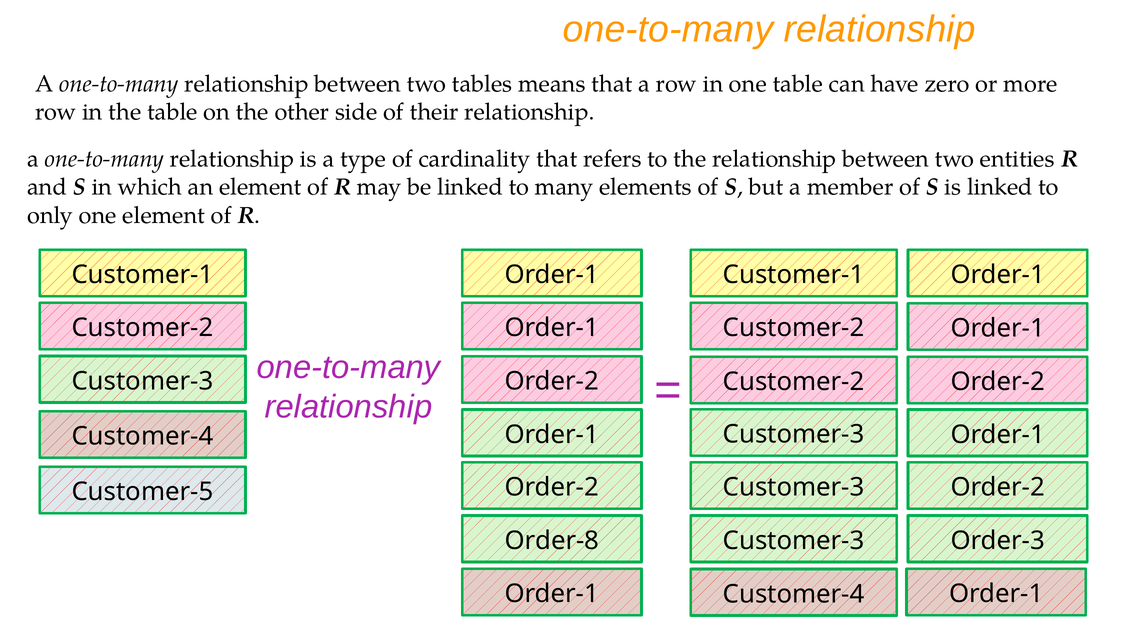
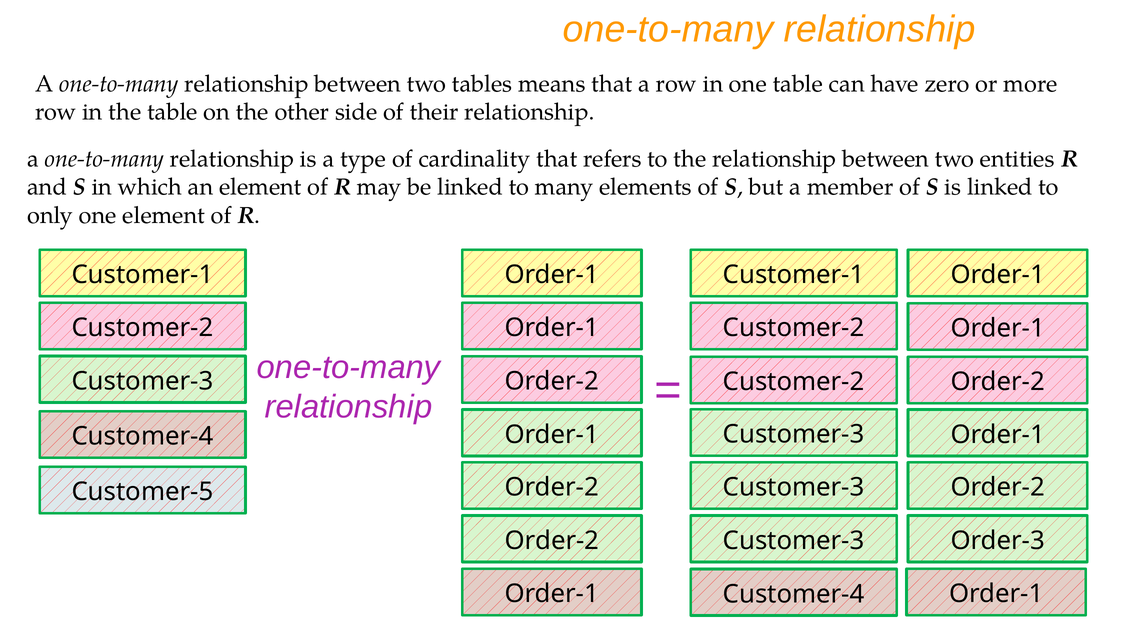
Order-8 at (552, 540): Order-8 -> Order-2
